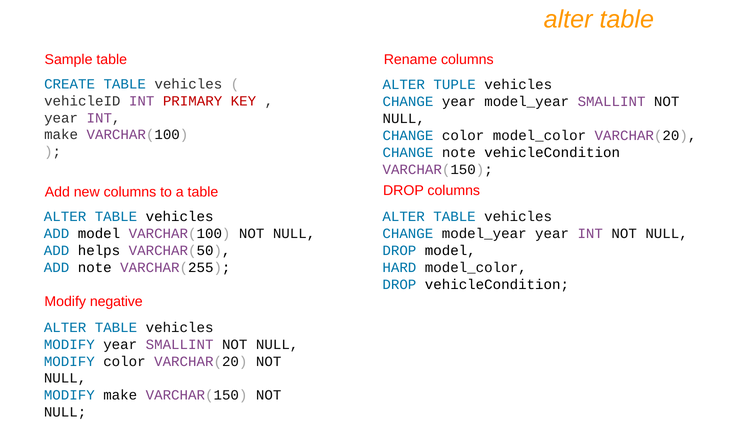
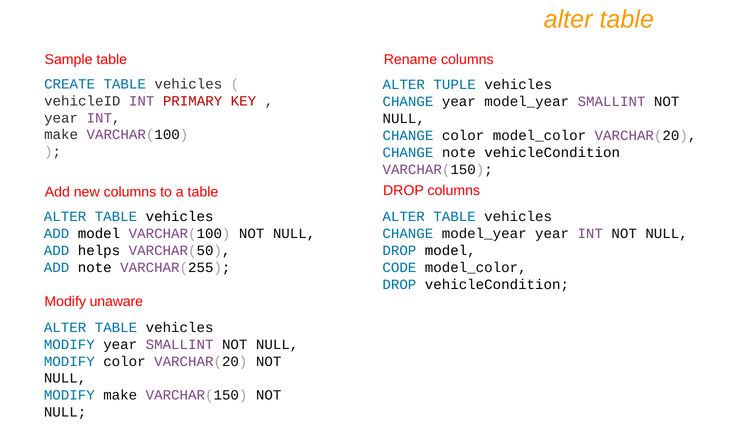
HARD: HARD -> CODE
negative: negative -> unaware
